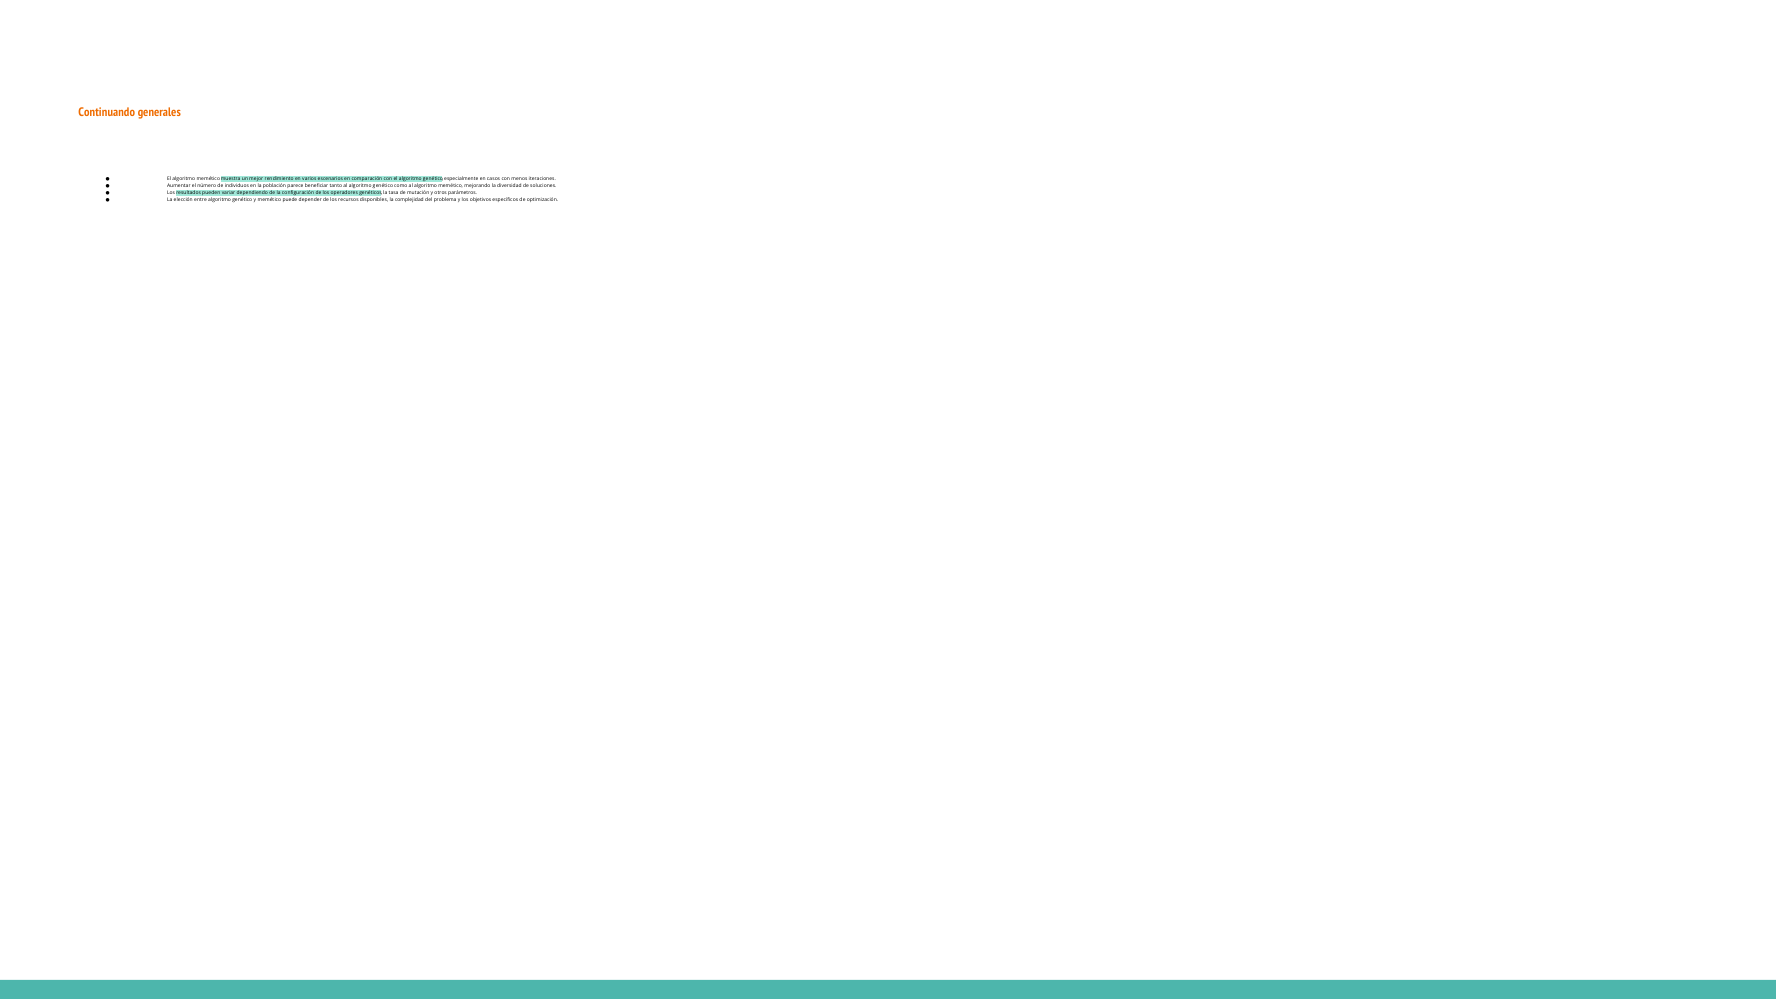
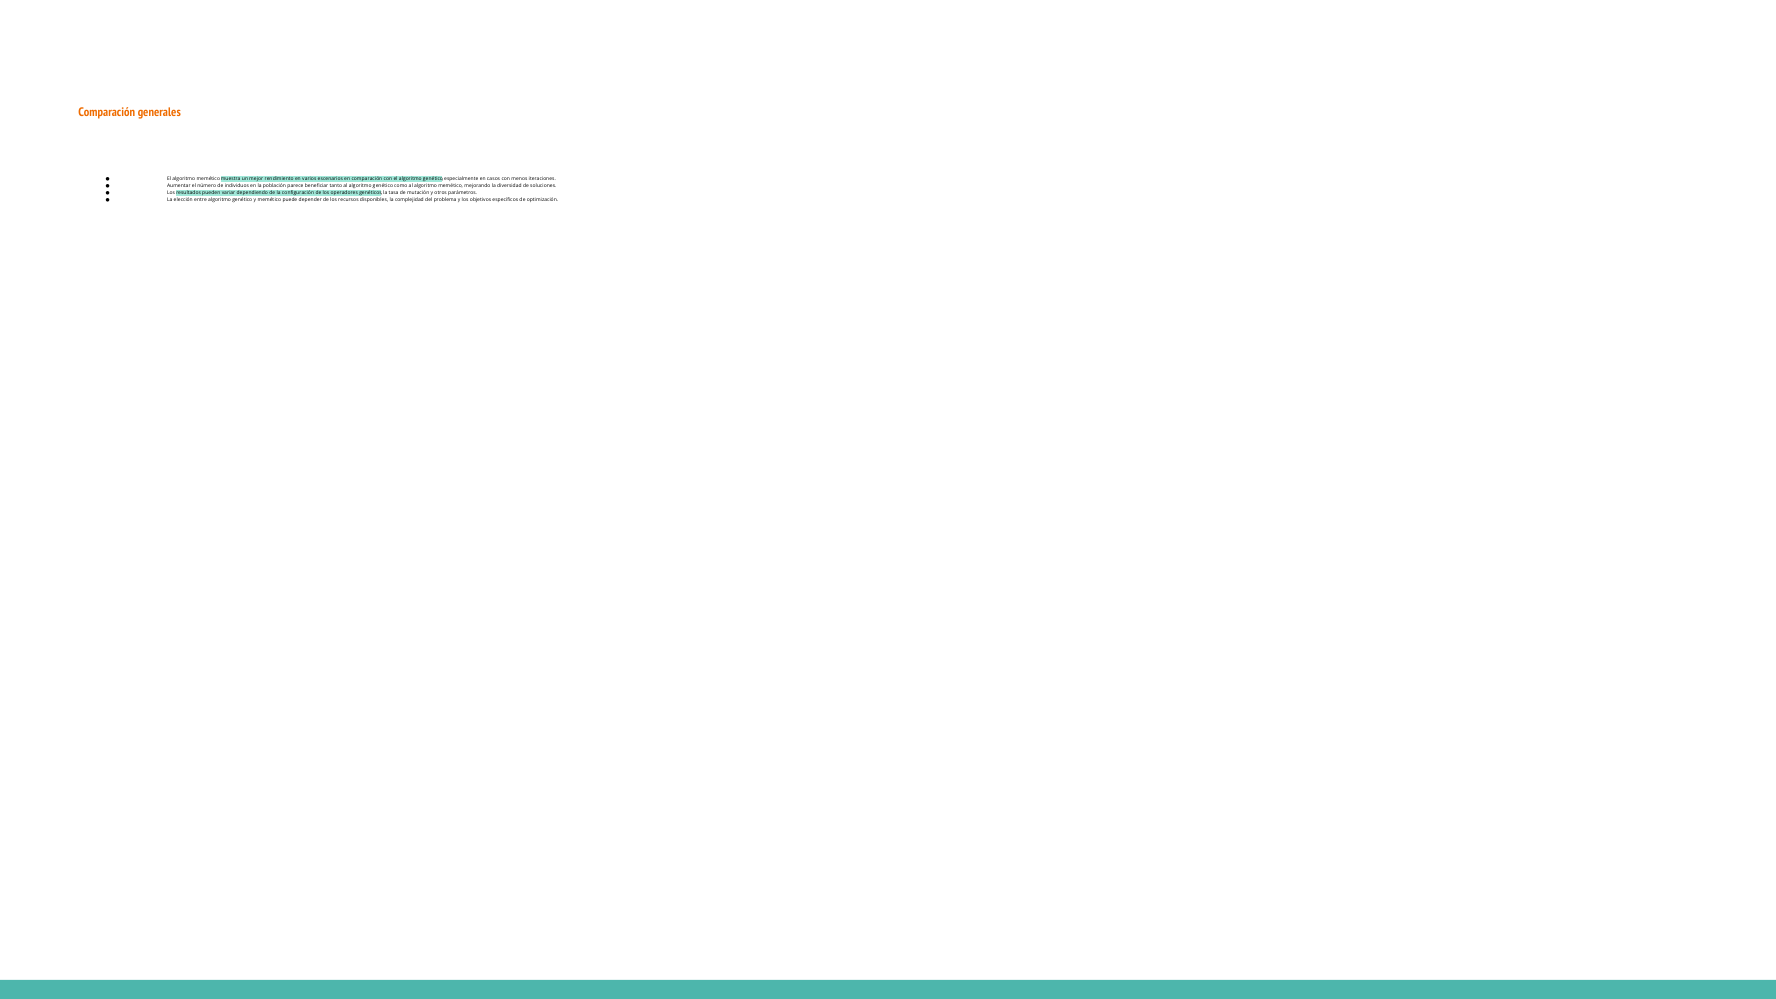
Continuando at (107, 113): Continuando -> Comparación
